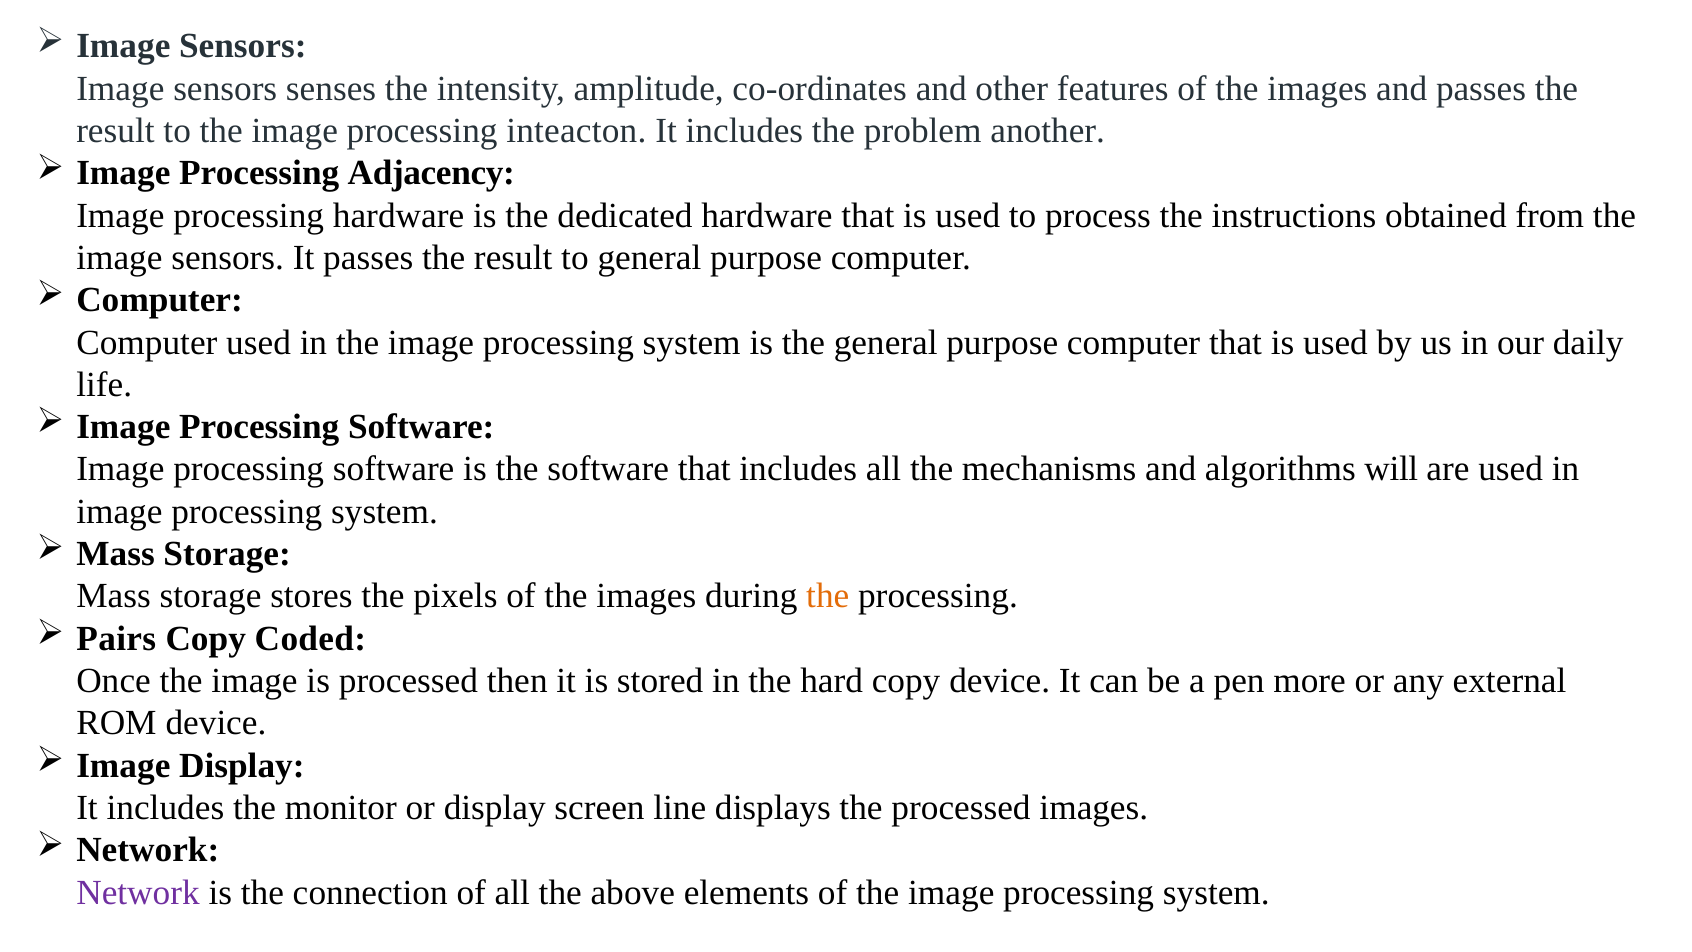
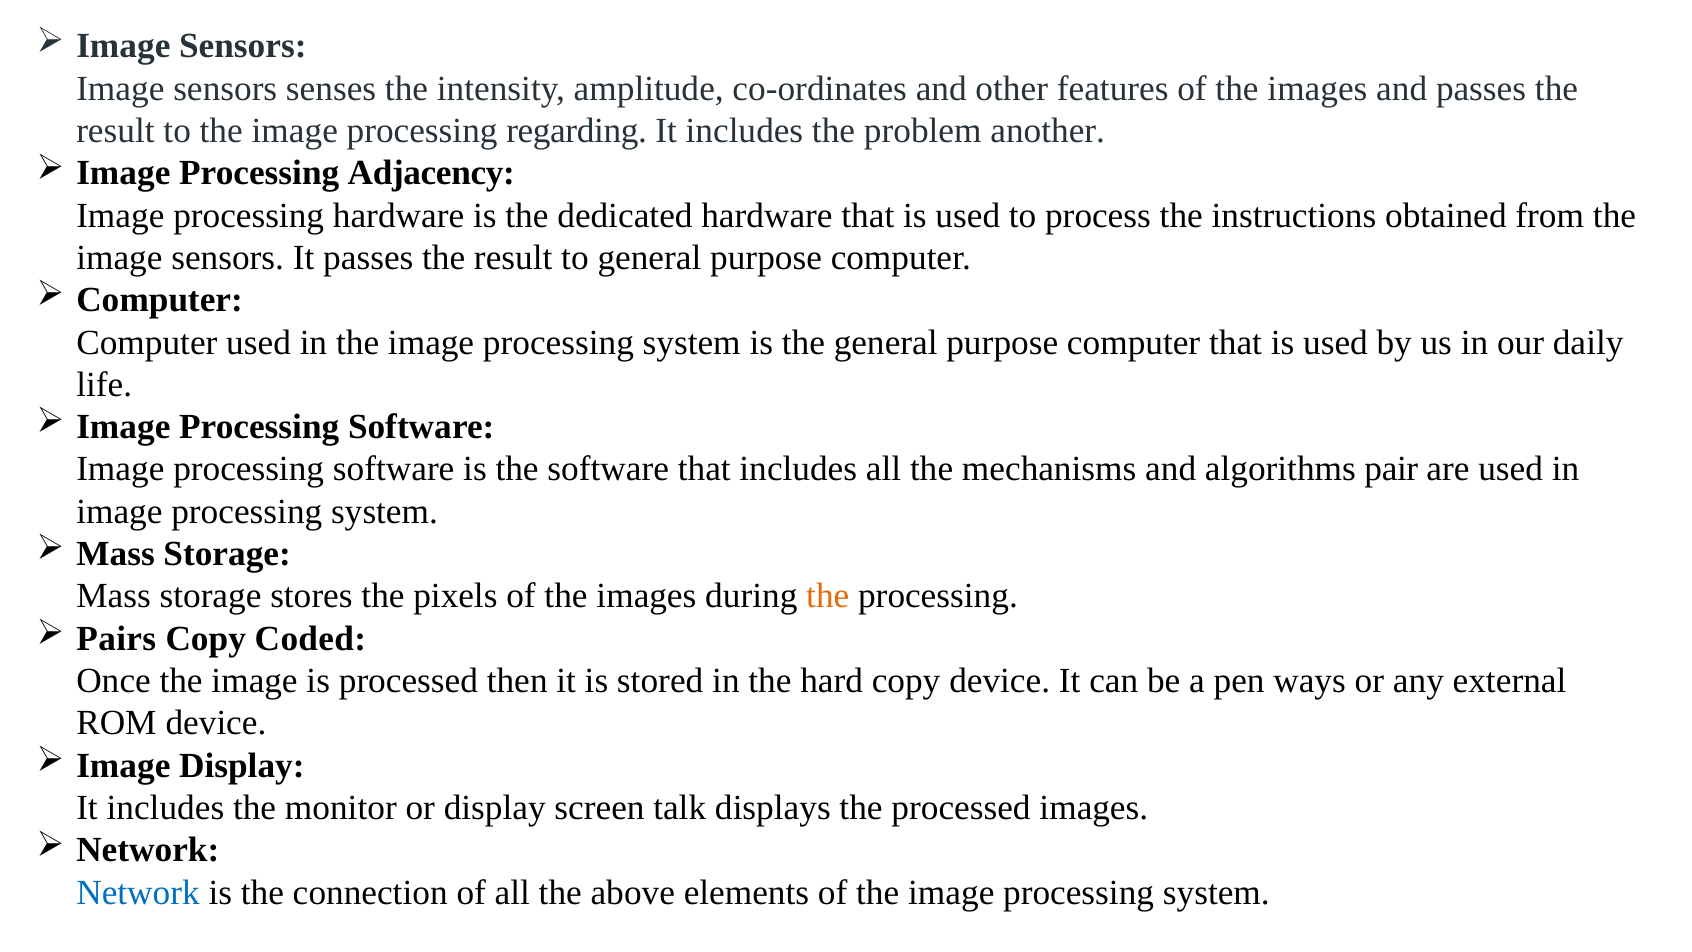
inteacton: inteacton -> regarding
will: will -> pair
more: more -> ways
line: line -> talk
Network at (138, 892) colour: purple -> blue
